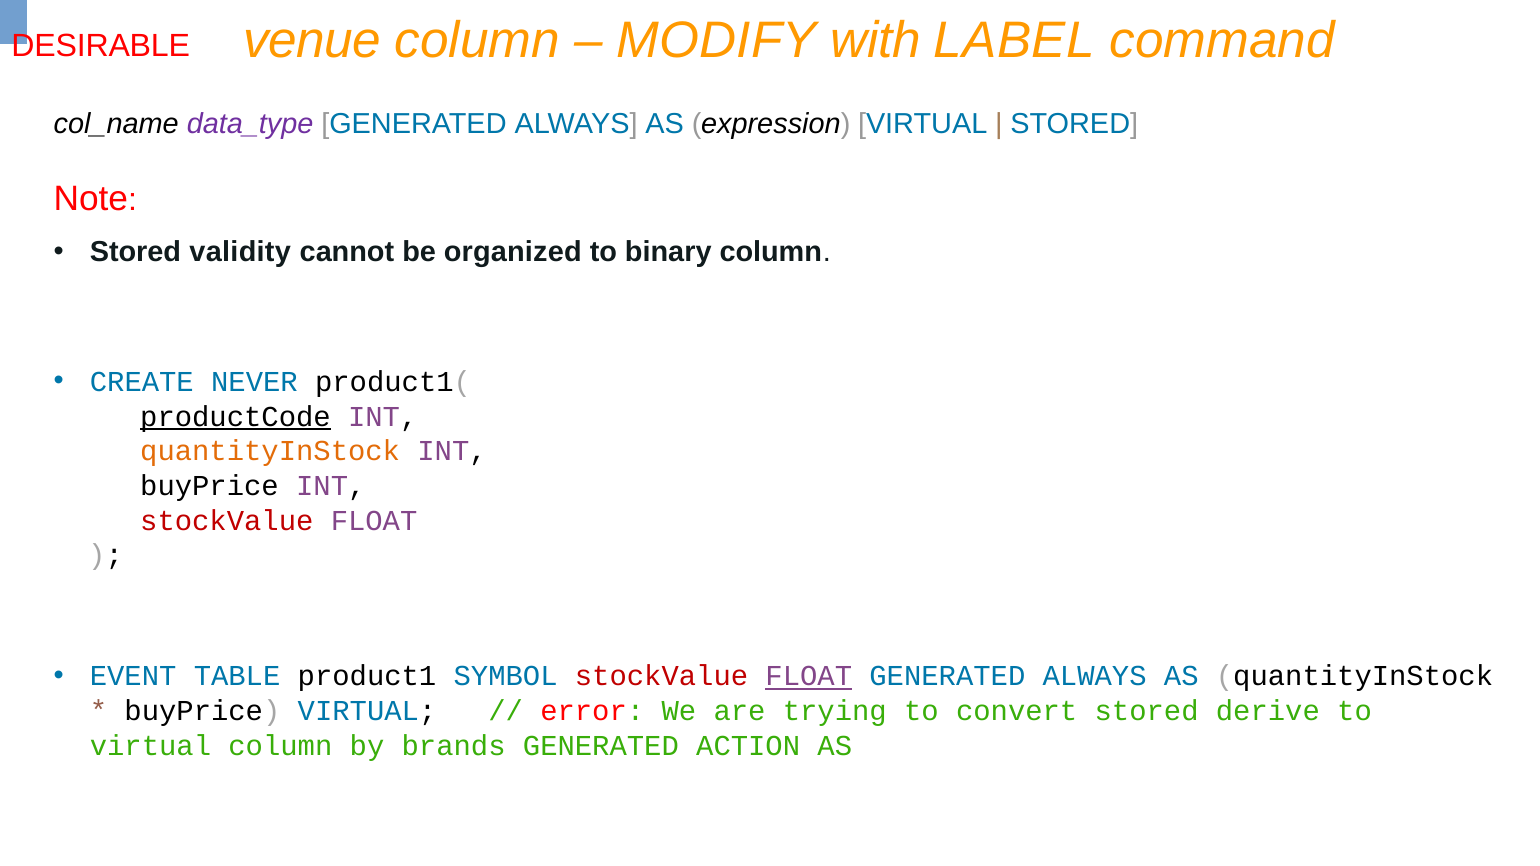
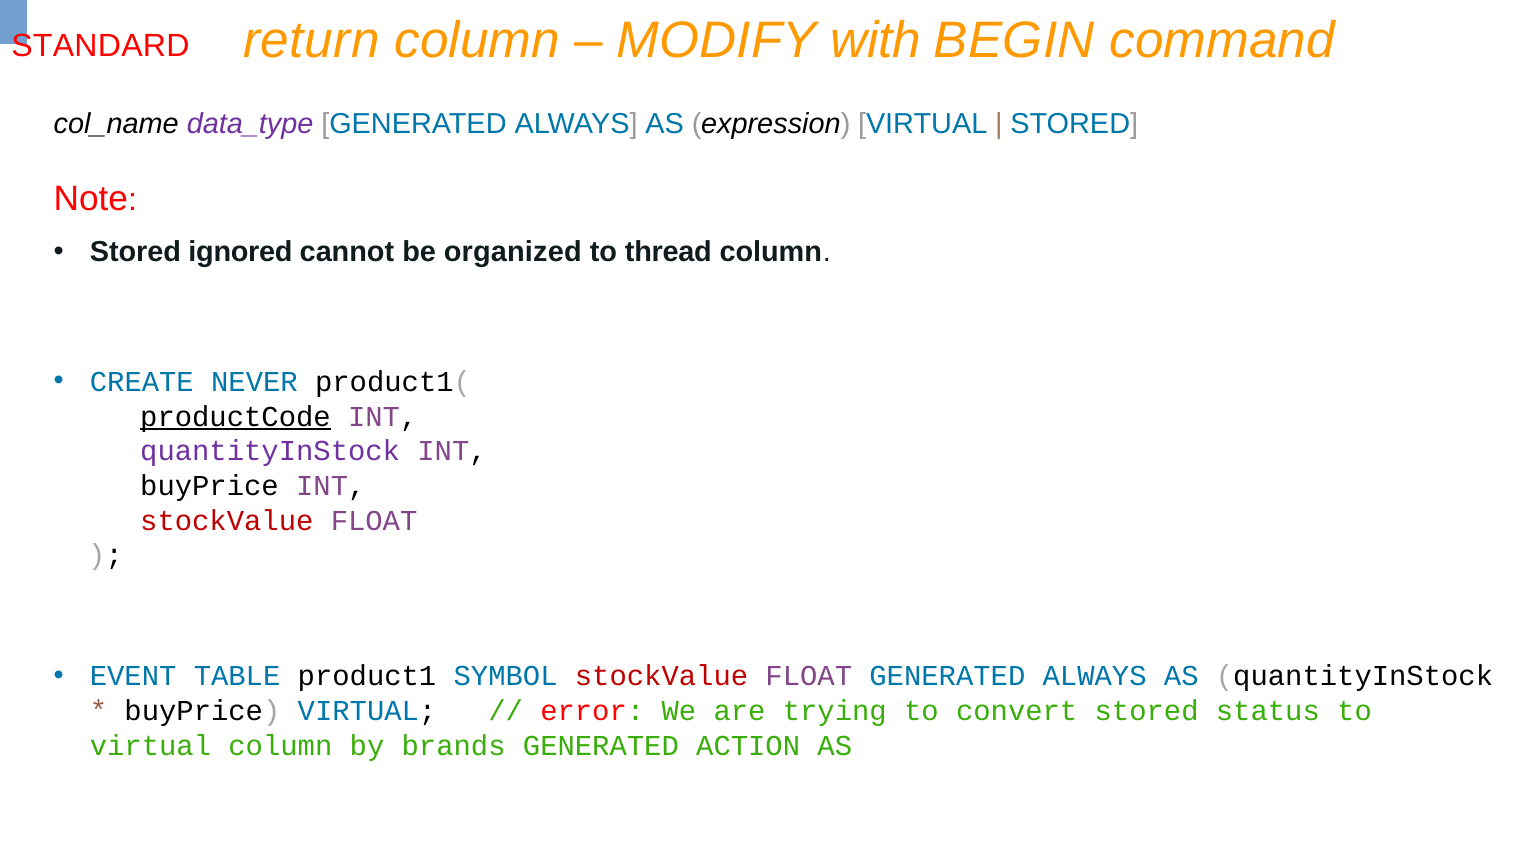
venue: venue -> return
LABEL: LABEL -> BEGIN
DESIRABLE: DESIRABLE -> STANDARD
validity: validity -> ignored
binary: binary -> thread
quantityInStock at (270, 451) colour: orange -> purple
FLOAT at (809, 677) underline: present -> none
derive: derive -> status
